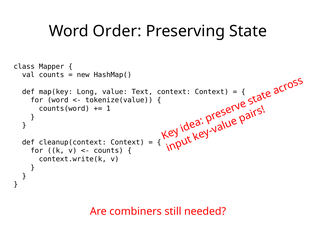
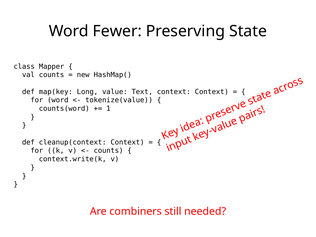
Order: Order -> Fewer
